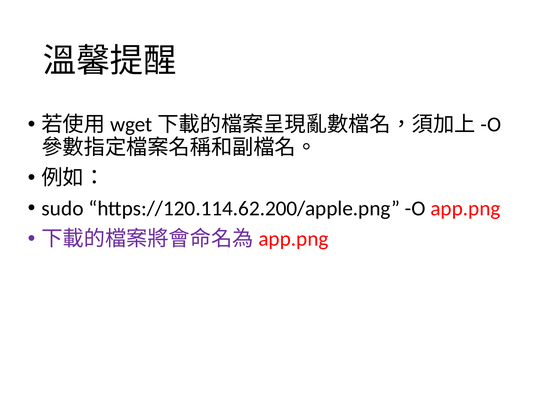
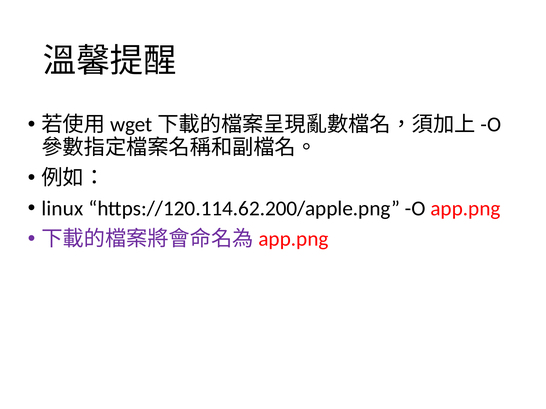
sudo: sudo -> linux
